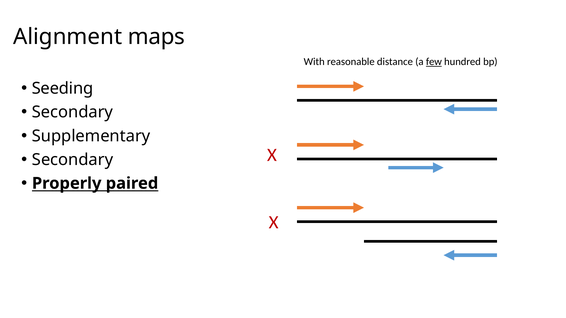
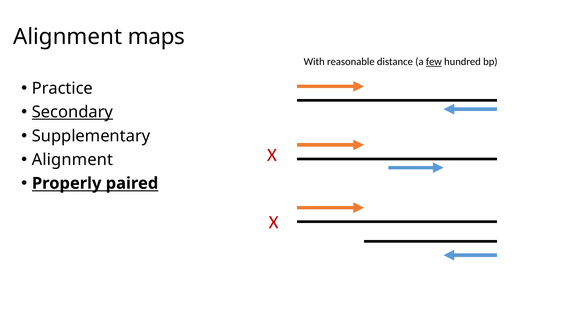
Seeding: Seeding -> Practice
Secondary at (72, 112) underline: none -> present
Secondary at (73, 160): Secondary -> Alignment
